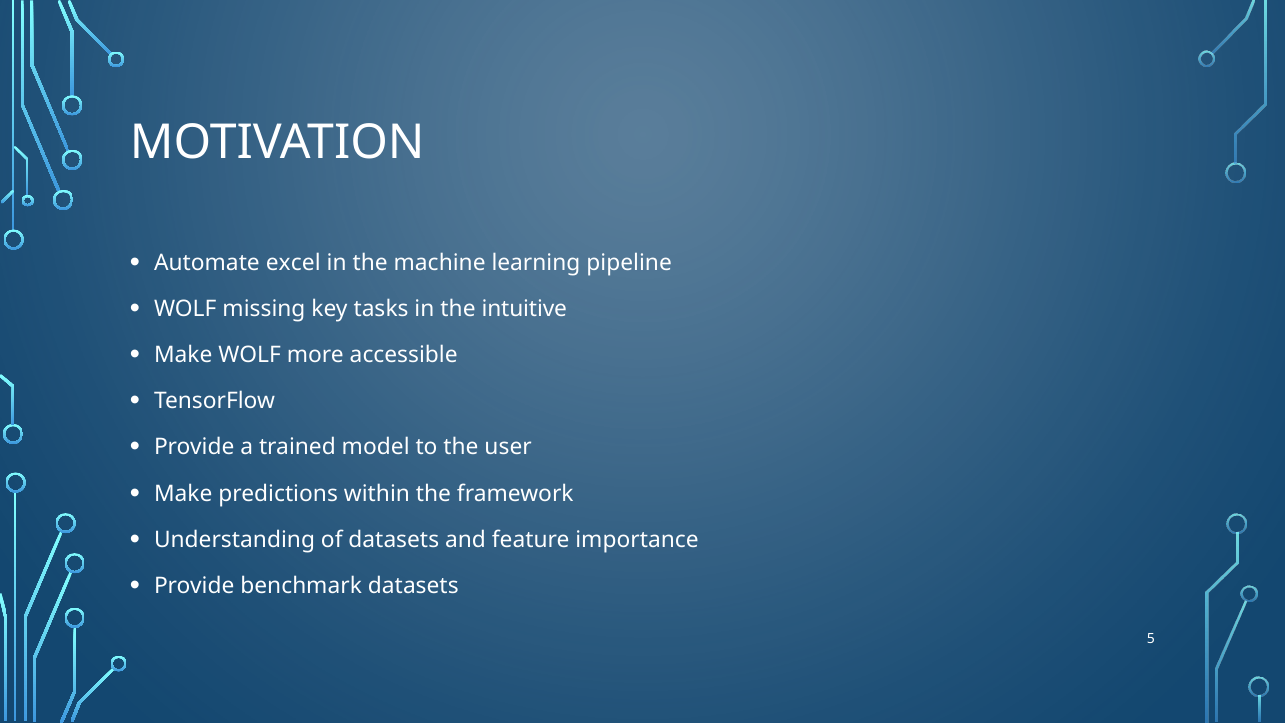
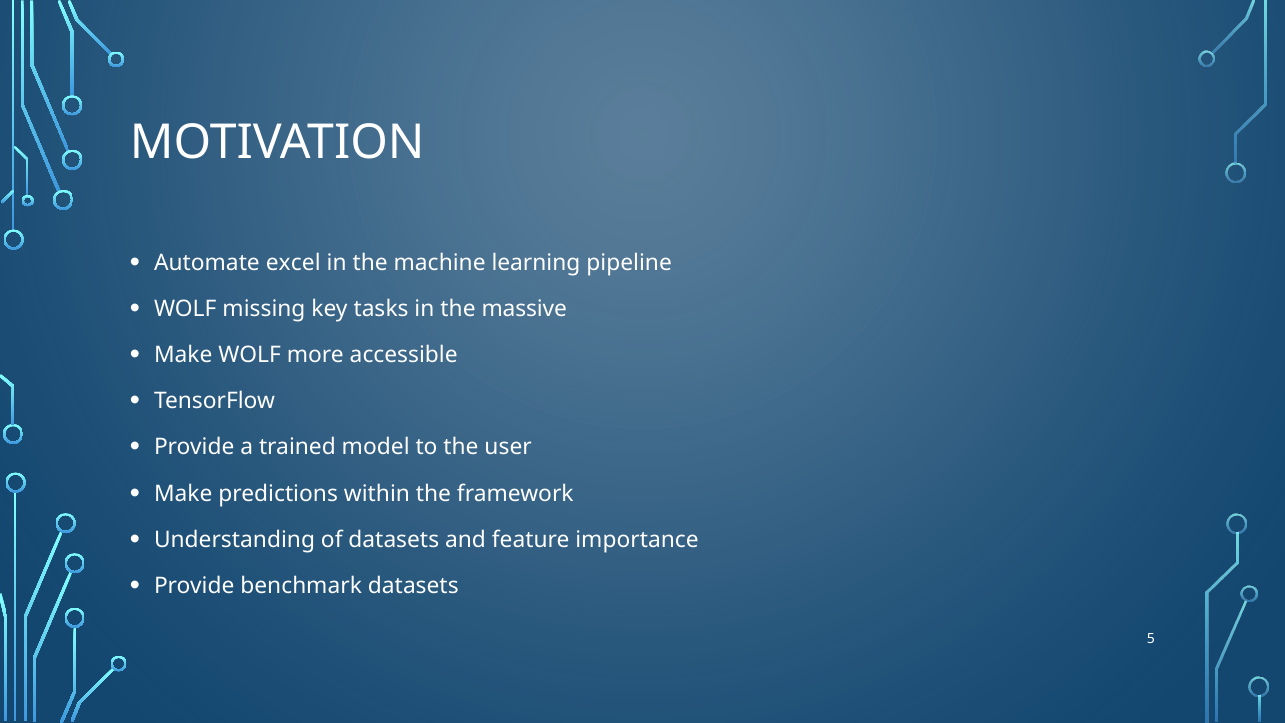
intuitive: intuitive -> massive
